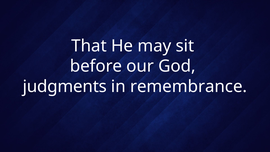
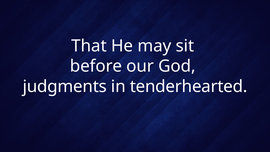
remembrance: remembrance -> tenderhearted
